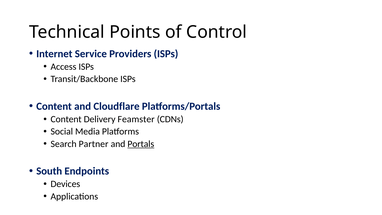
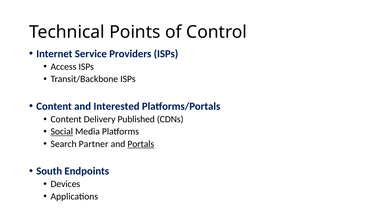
Cloudflare: Cloudflare -> Interested
Feamster: Feamster -> Published
Social underline: none -> present
